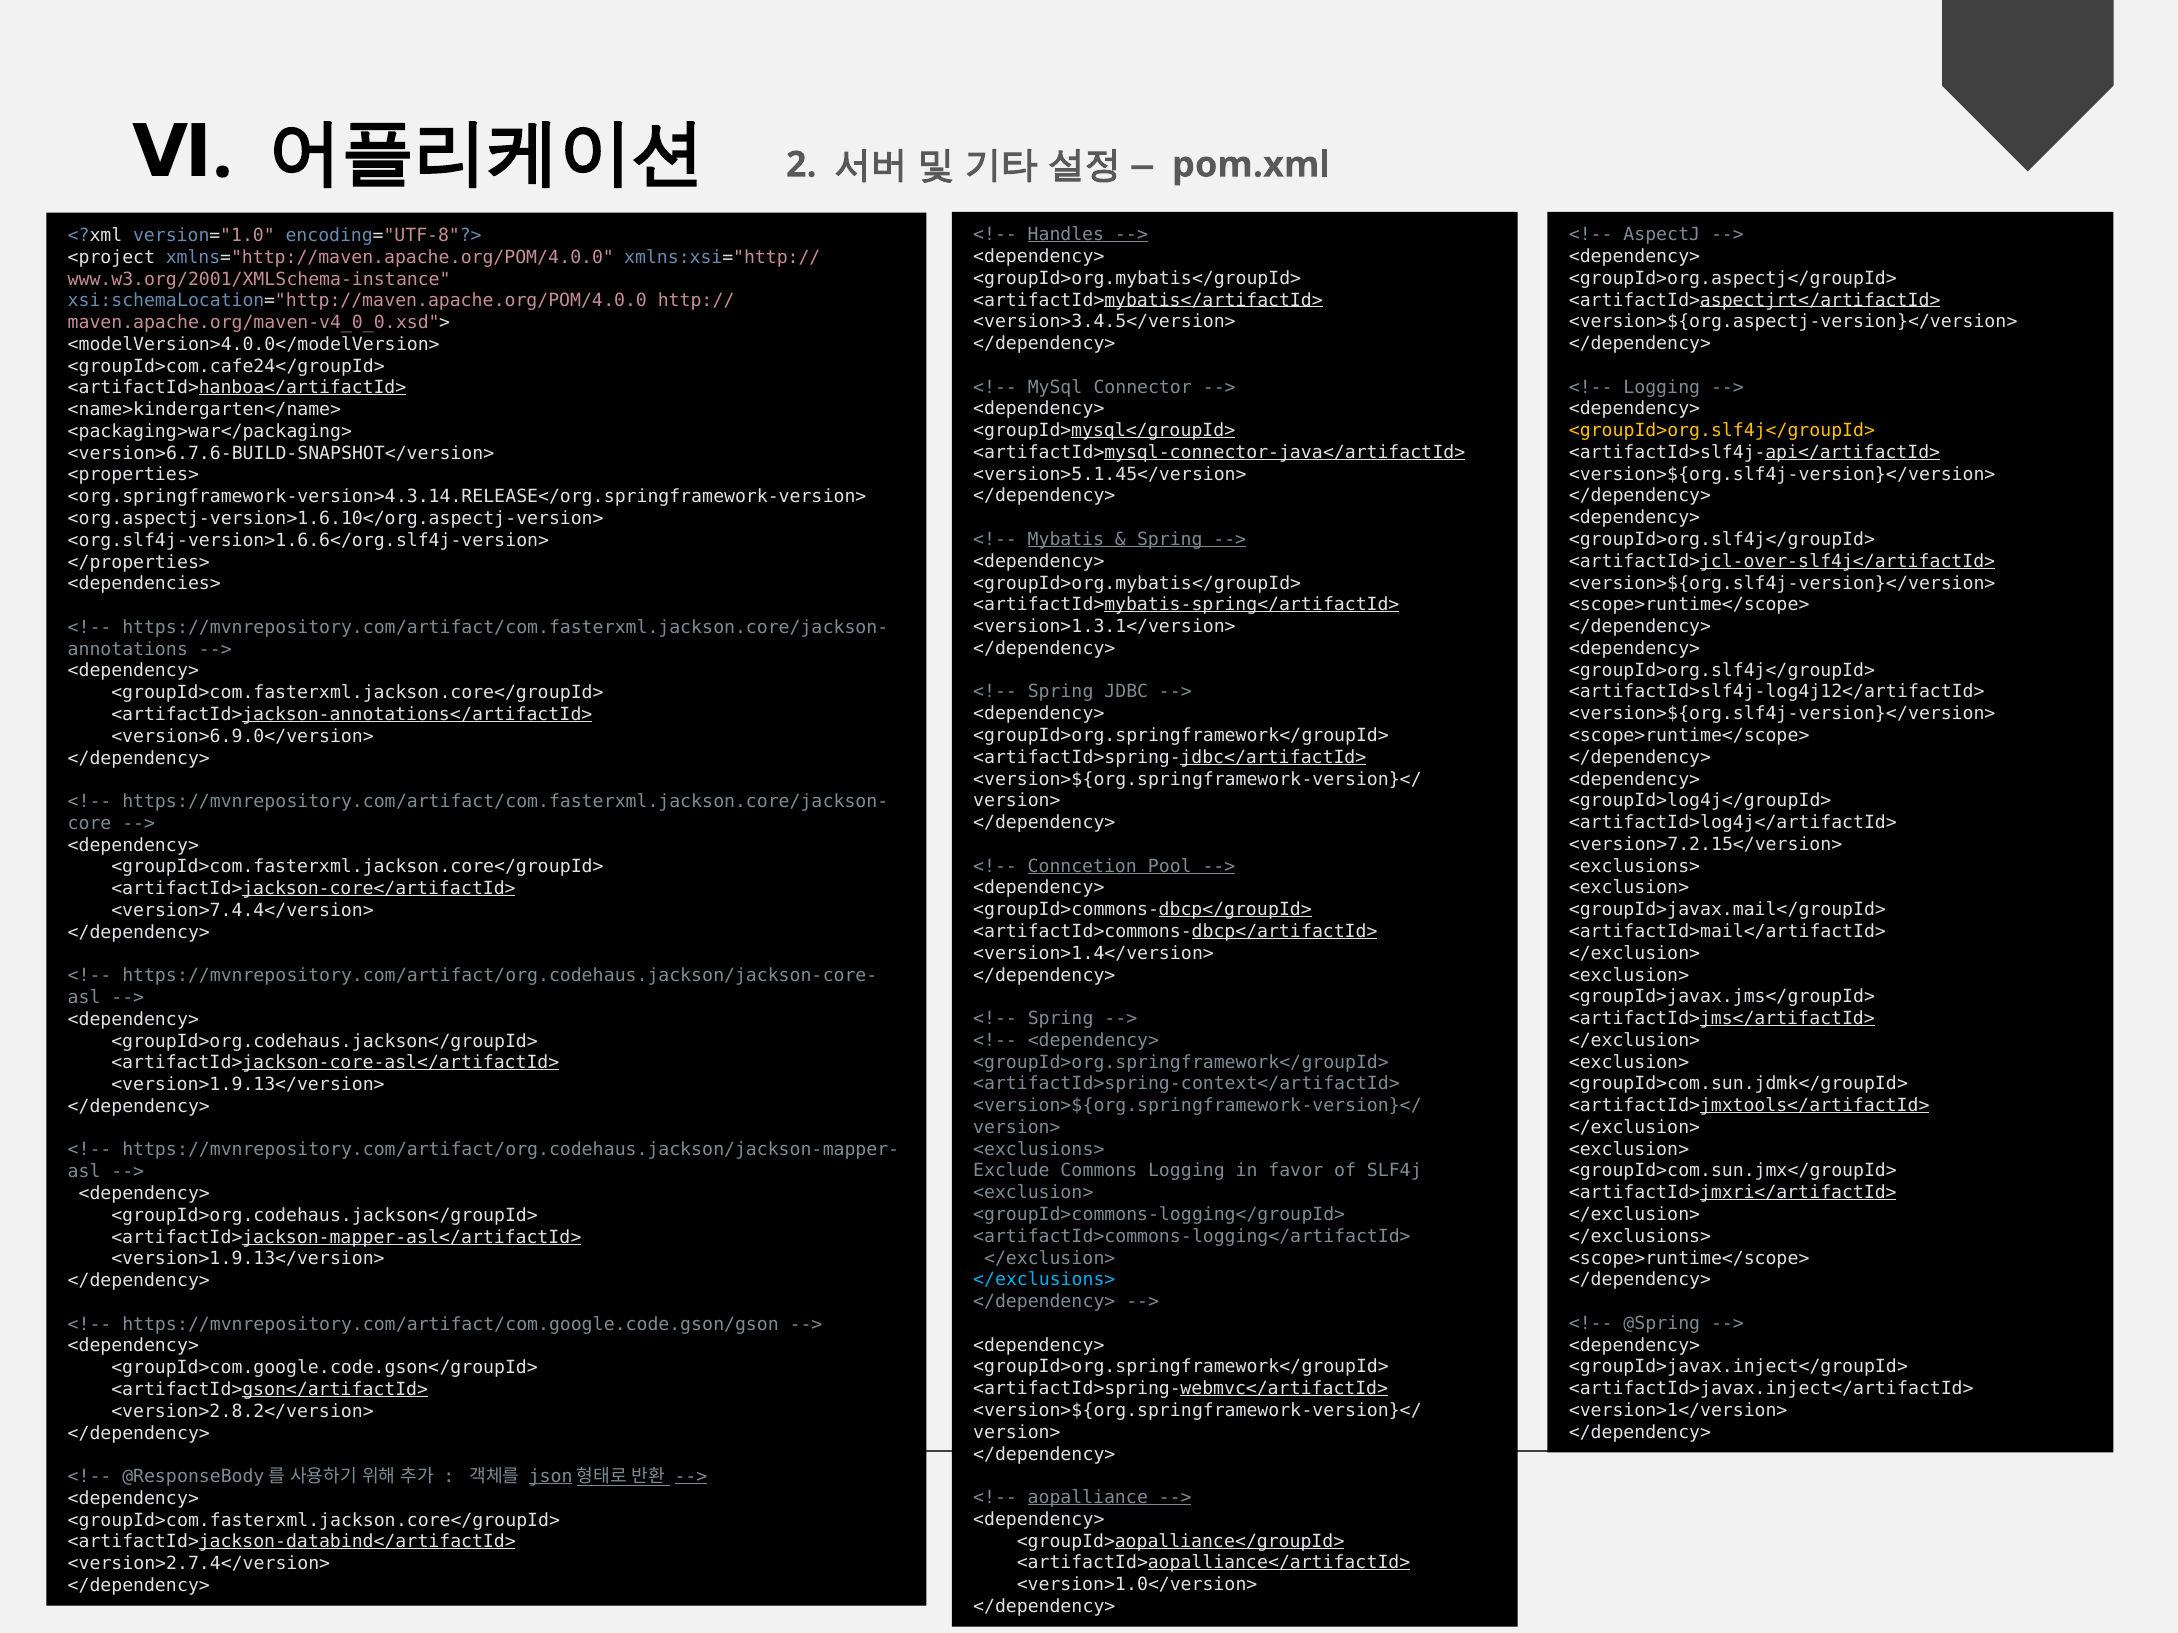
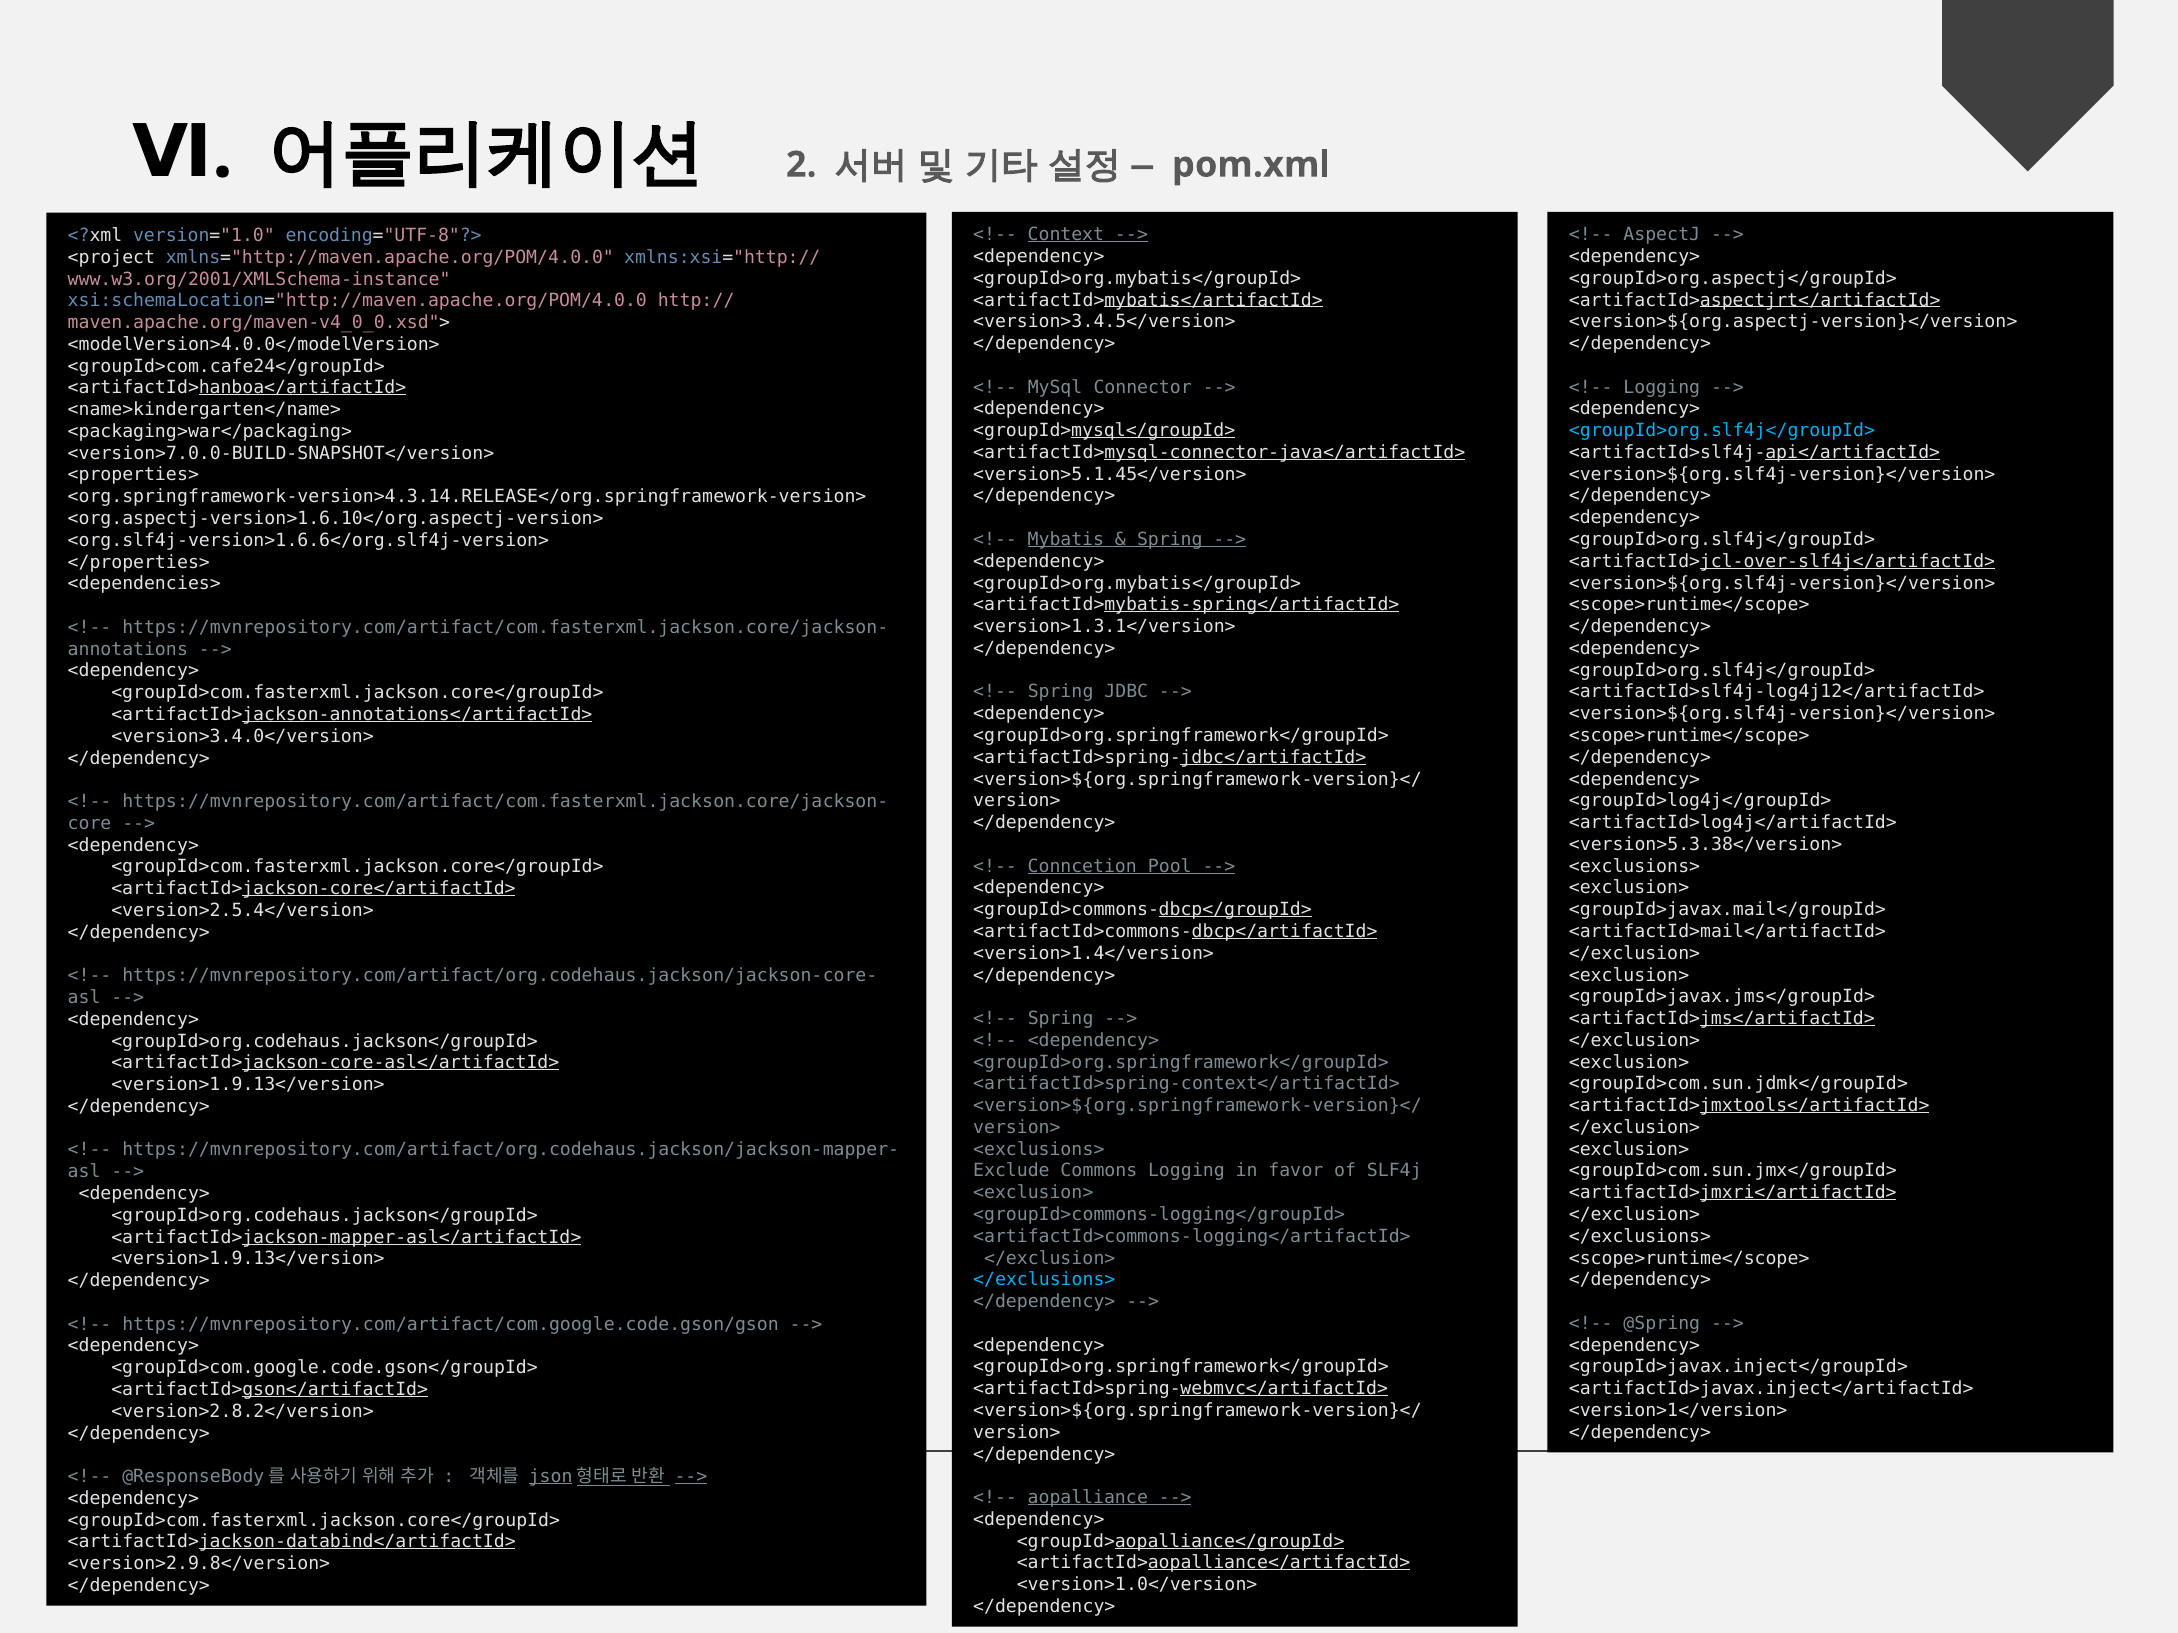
Handles: Handles -> Context
<groupId>org.slf4j</groupId> at (1722, 431) colour: yellow -> light blue
<version>6.7.6-BUILD-SNAPSHOT</version>: <version>6.7.6-BUILD-SNAPSHOT</version> -> <version>7.0.0-BUILD-SNAPSHOT</version>
<version>6.9.0</version>: <version>6.9.0</version> -> <version>3.4.0</version>
<version>7.2.15</version>: <version>7.2.15</version> -> <version>5.3.38</version>
<version>7.4.4</version>: <version>7.4.4</version> -> <version>2.5.4</version>
<version>2.7.4</version>: <version>2.7.4</version> -> <version>2.9.8</version>
